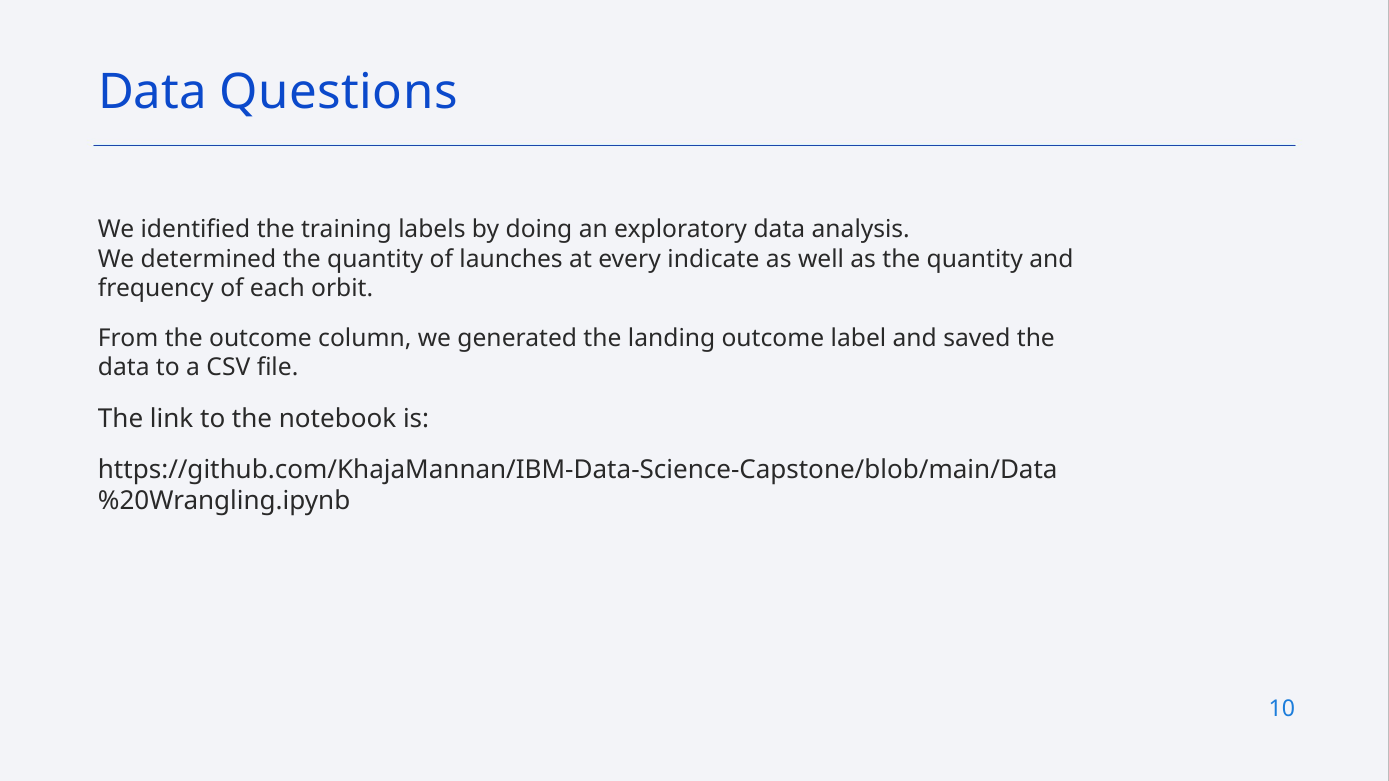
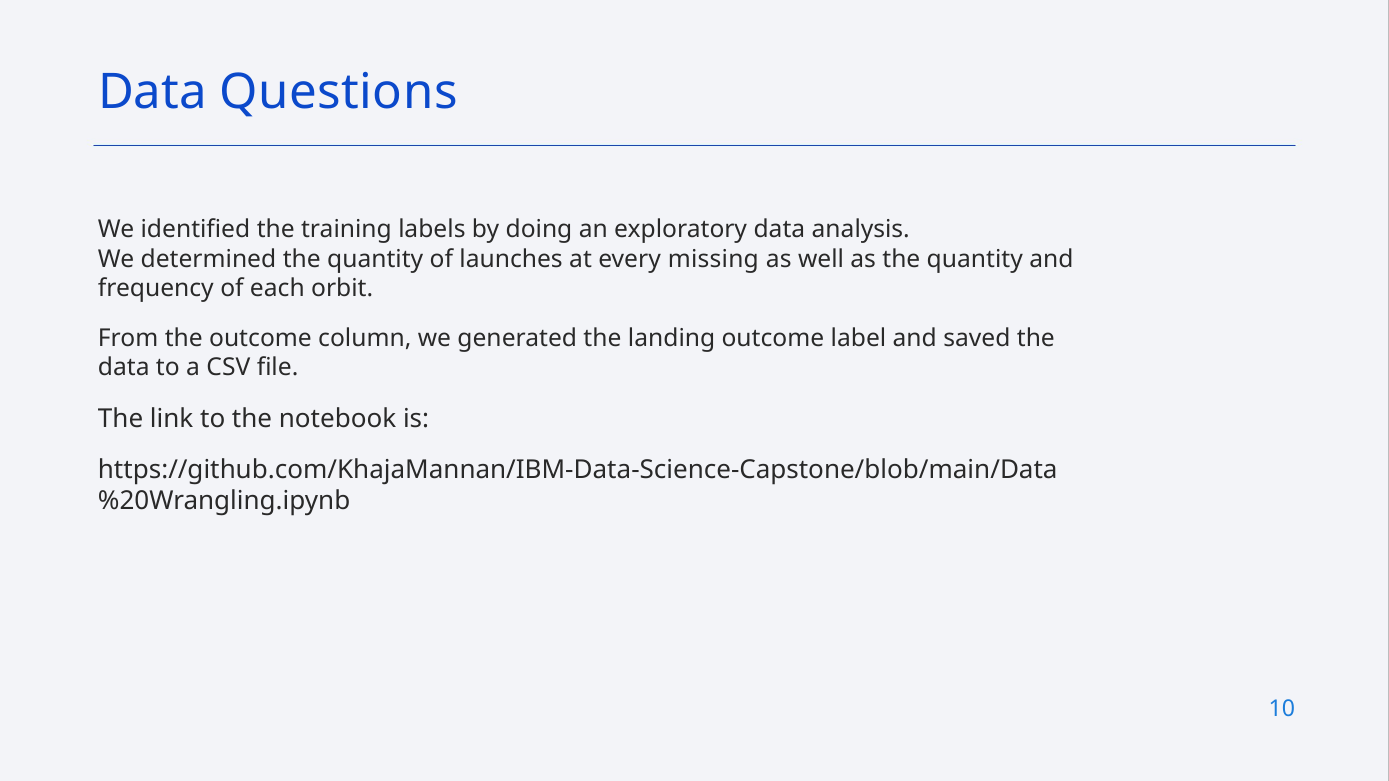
indicate: indicate -> missing
